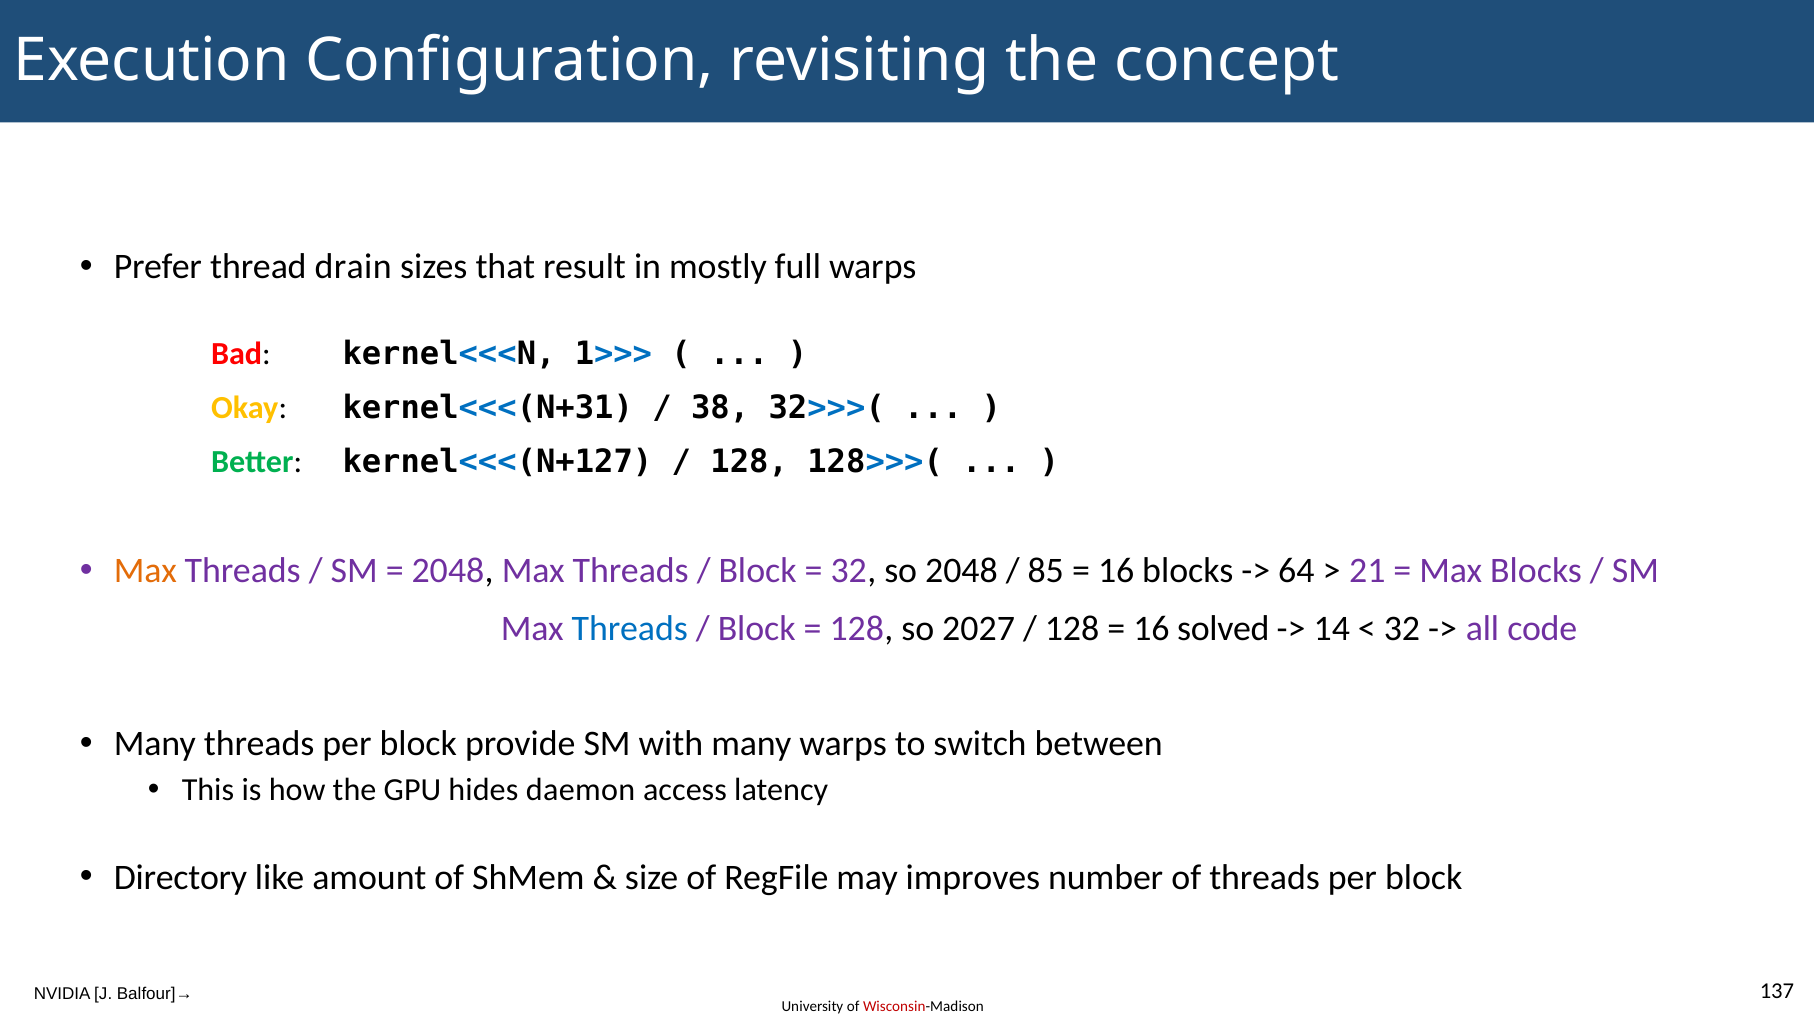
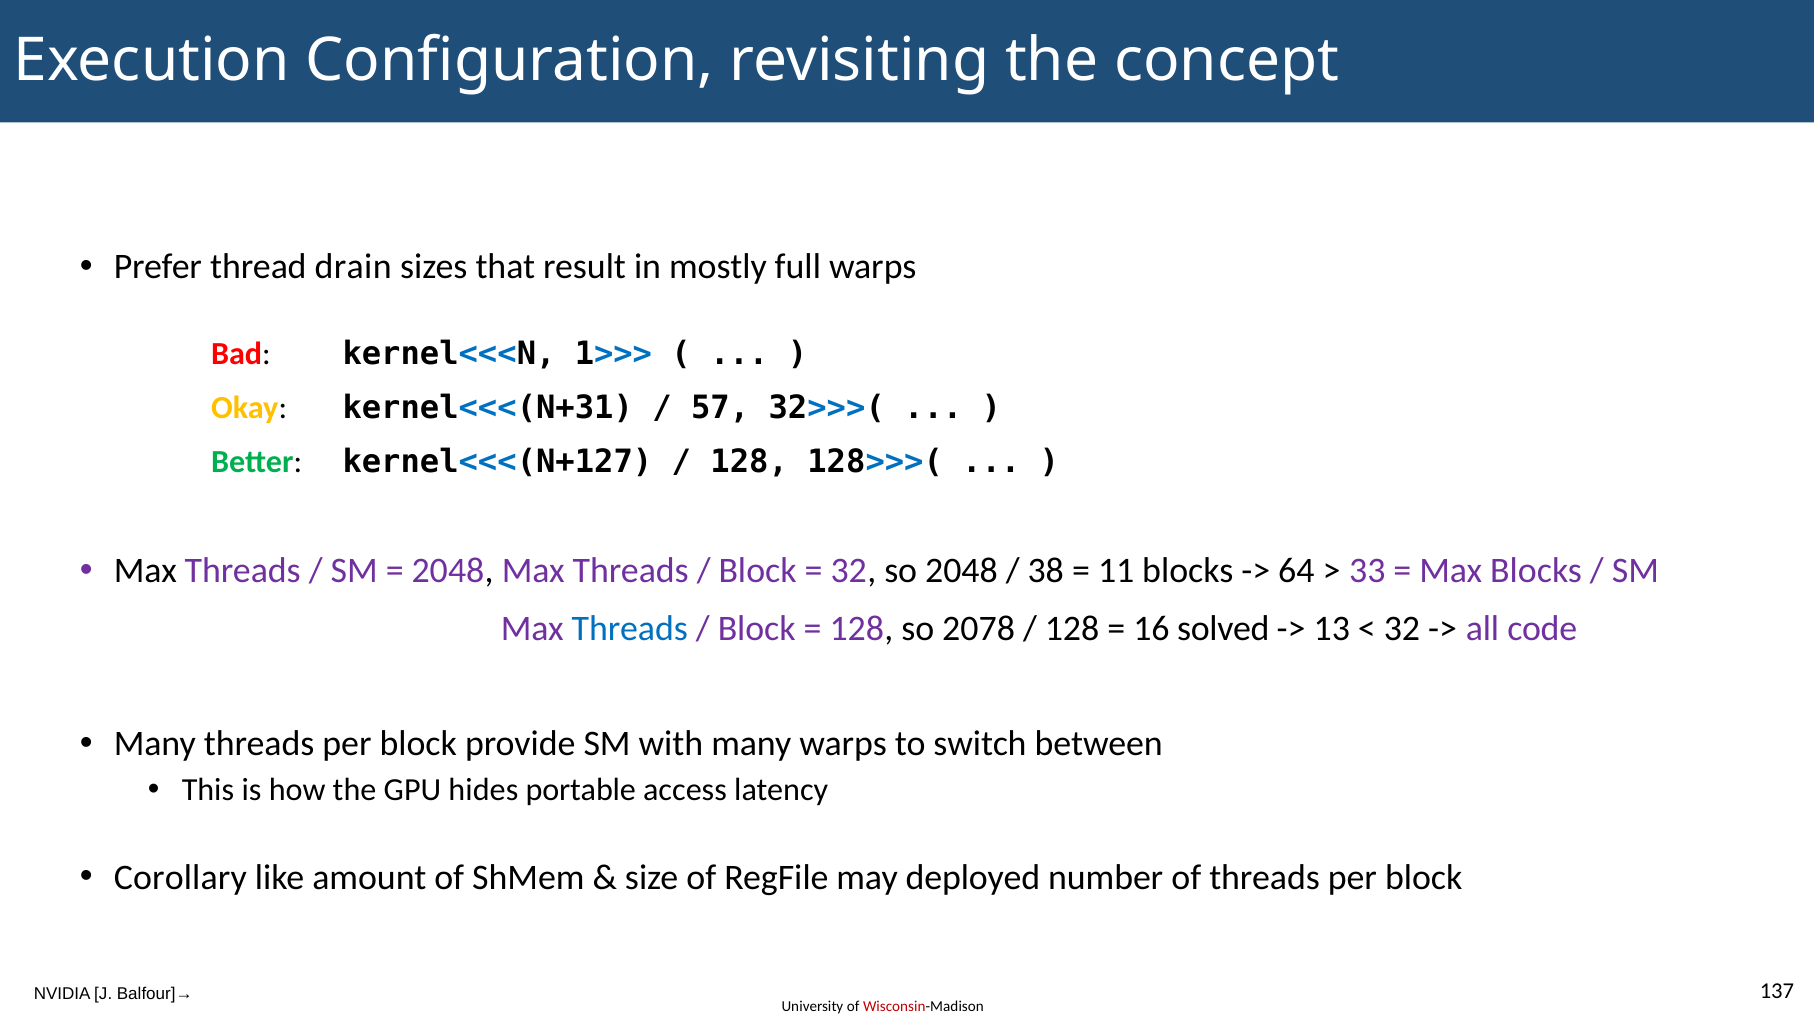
38: 38 -> 57
Max at (145, 571) colour: orange -> black
85: 85 -> 38
16 at (1116, 571): 16 -> 11
21: 21 -> 33
2027: 2027 -> 2078
14: 14 -> 13
daemon: daemon -> portable
Directory: Directory -> Corollary
improves: improves -> deployed
